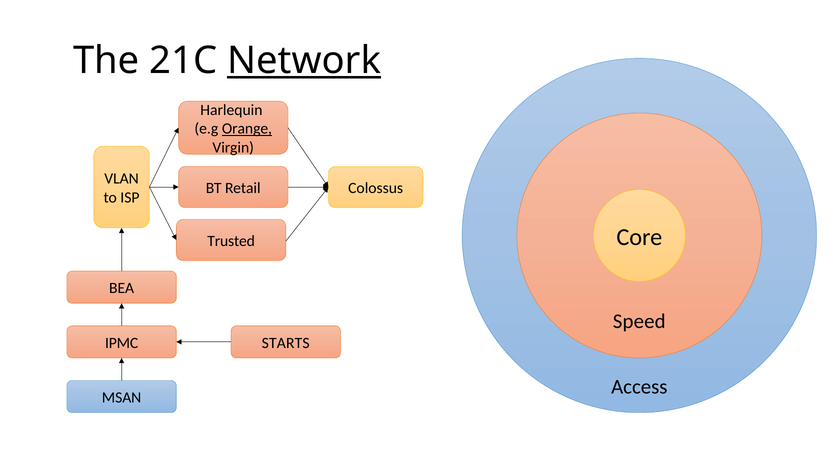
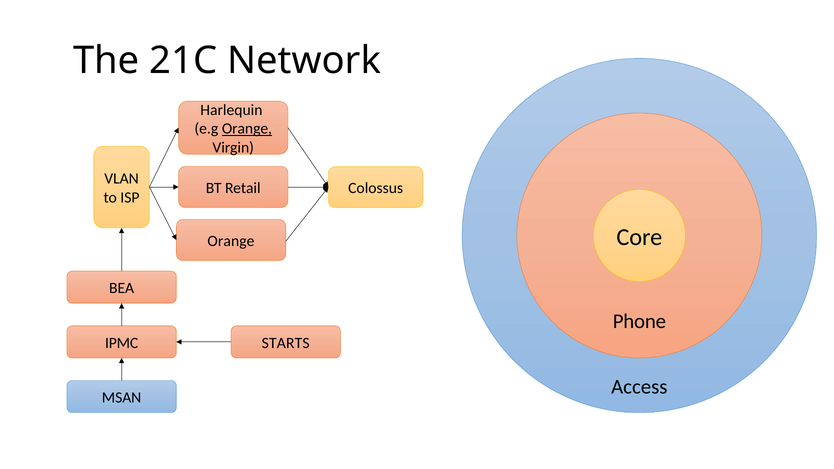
Network underline: present -> none
Trusted at (231, 241): Trusted -> Orange
Speed: Speed -> Phone
